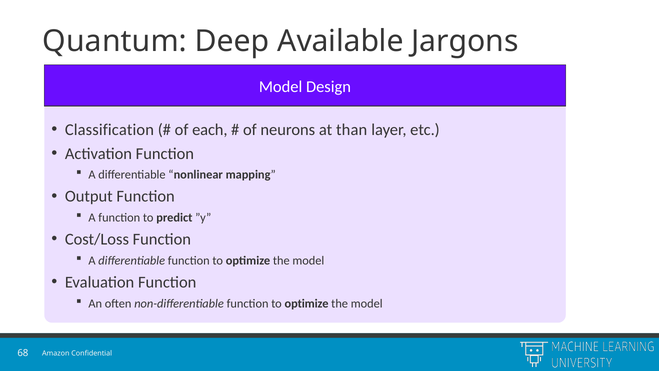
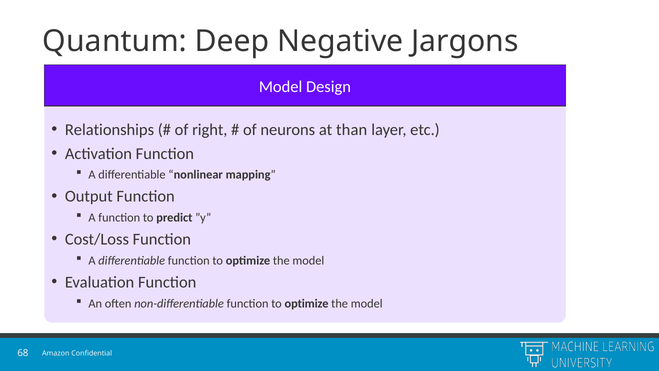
Available: Available -> Negative
Classification: Classification -> Relationships
each: each -> right
